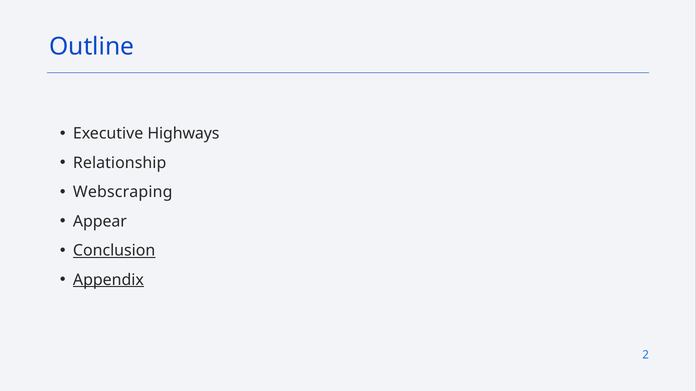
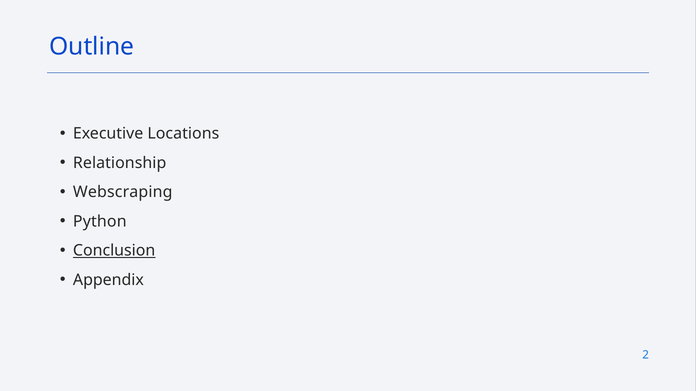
Highways: Highways -> Locations
Appear: Appear -> Python
Appendix underline: present -> none
